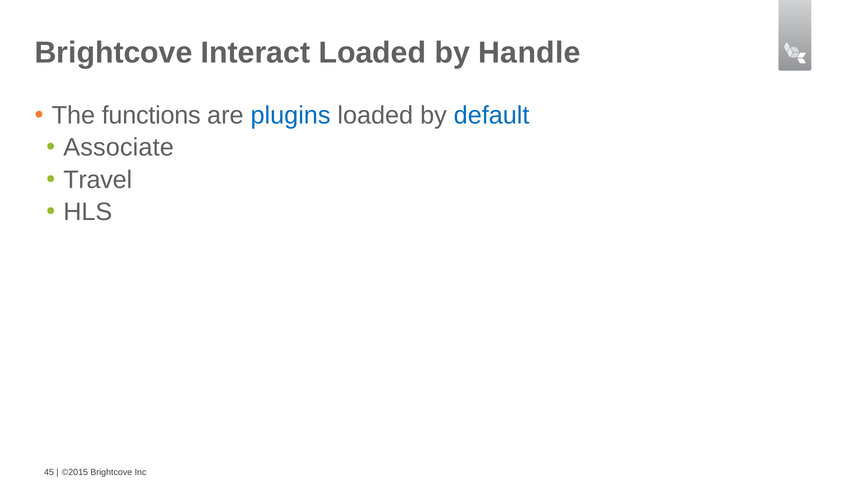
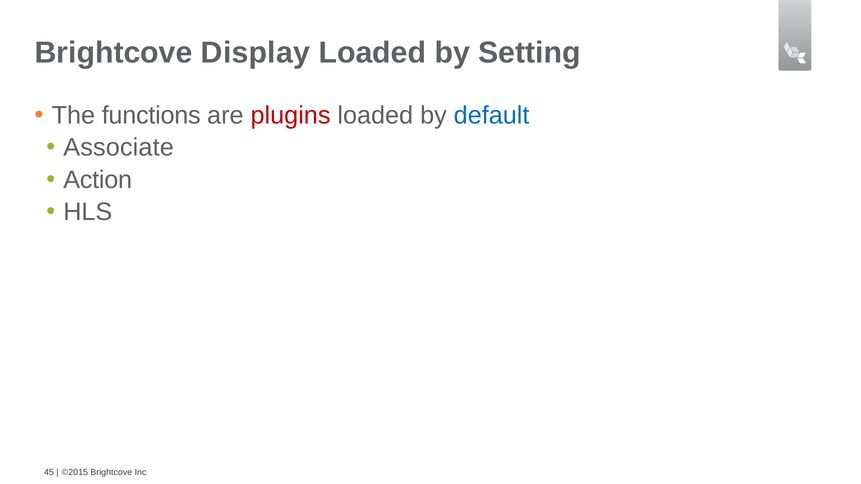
Interact: Interact -> Display
Handle: Handle -> Setting
plugins colour: blue -> red
Travel: Travel -> Action
